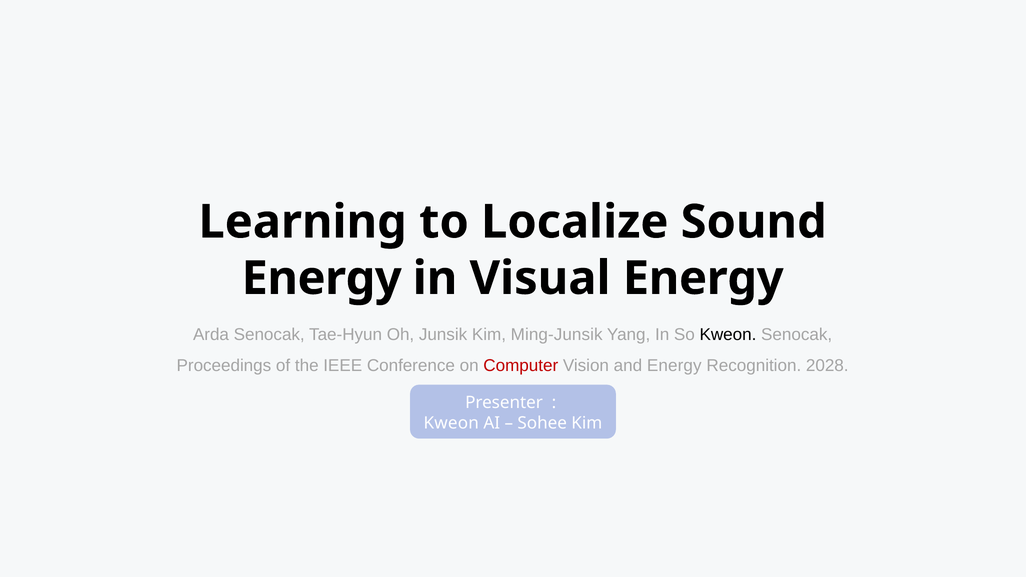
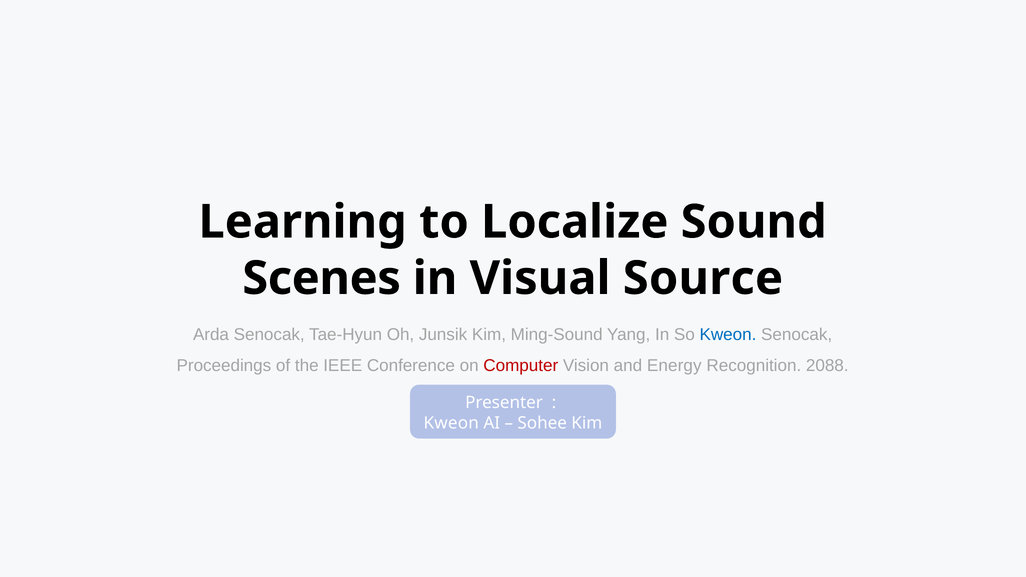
Energy at (322, 278): Energy -> Scenes
Visual Energy: Energy -> Source
Ming-Junsik: Ming-Junsik -> Ming-Sound
Kweon at (728, 335) colour: black -> blue
2028: 2028 -> 2088
